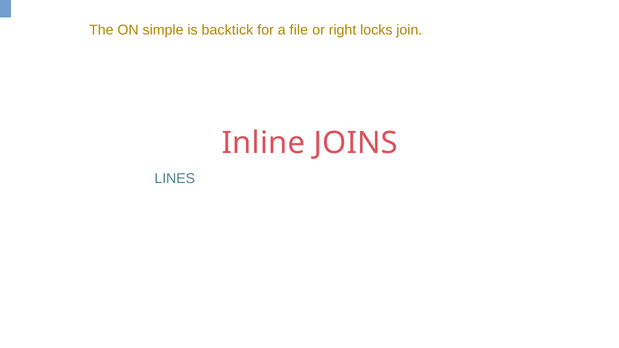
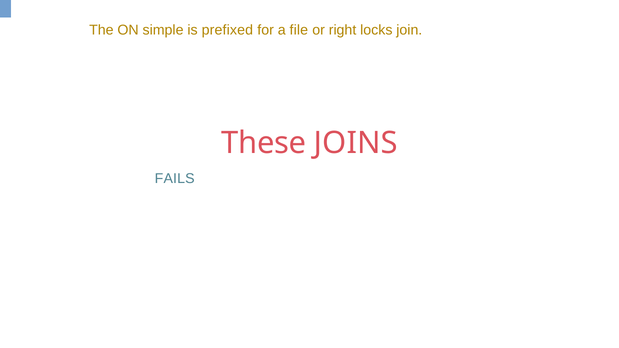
backtick: backtick -> prefixed
Inline: Inline -> These
LINES: LINES -> FAILS
